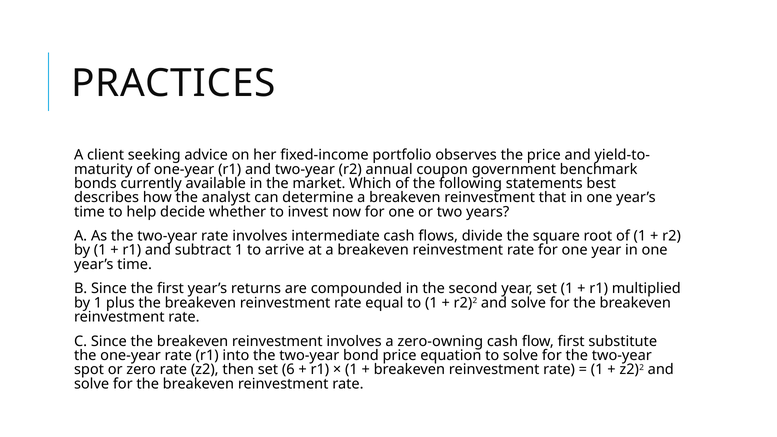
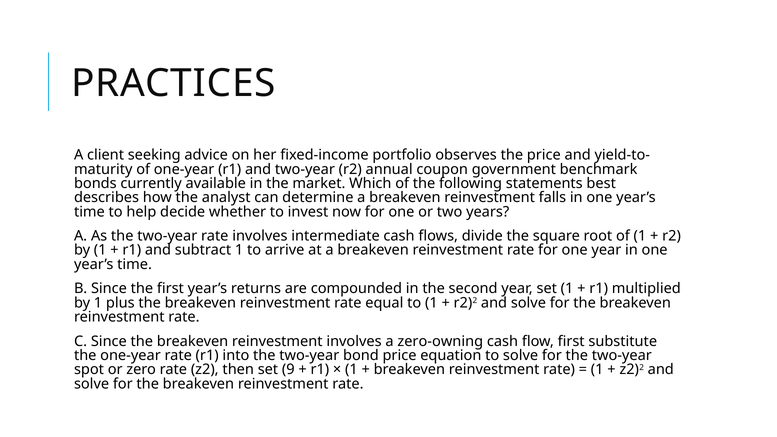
that: that -> falls
6: 6 -> 9
